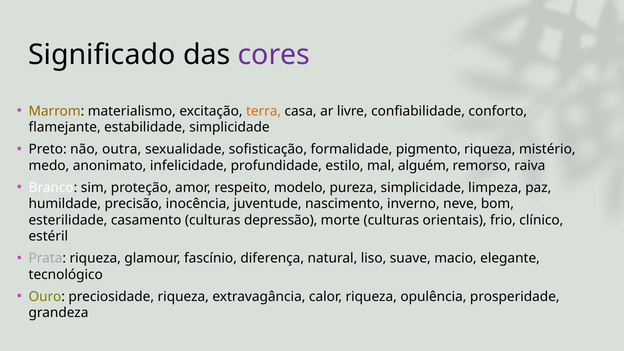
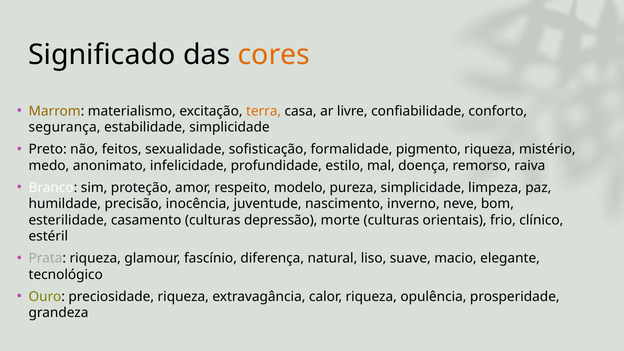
cores colour: purple -> orange
flamejante: flamejante -> segurança
outra: outra -> feitos
alguém: alguém -> doença
